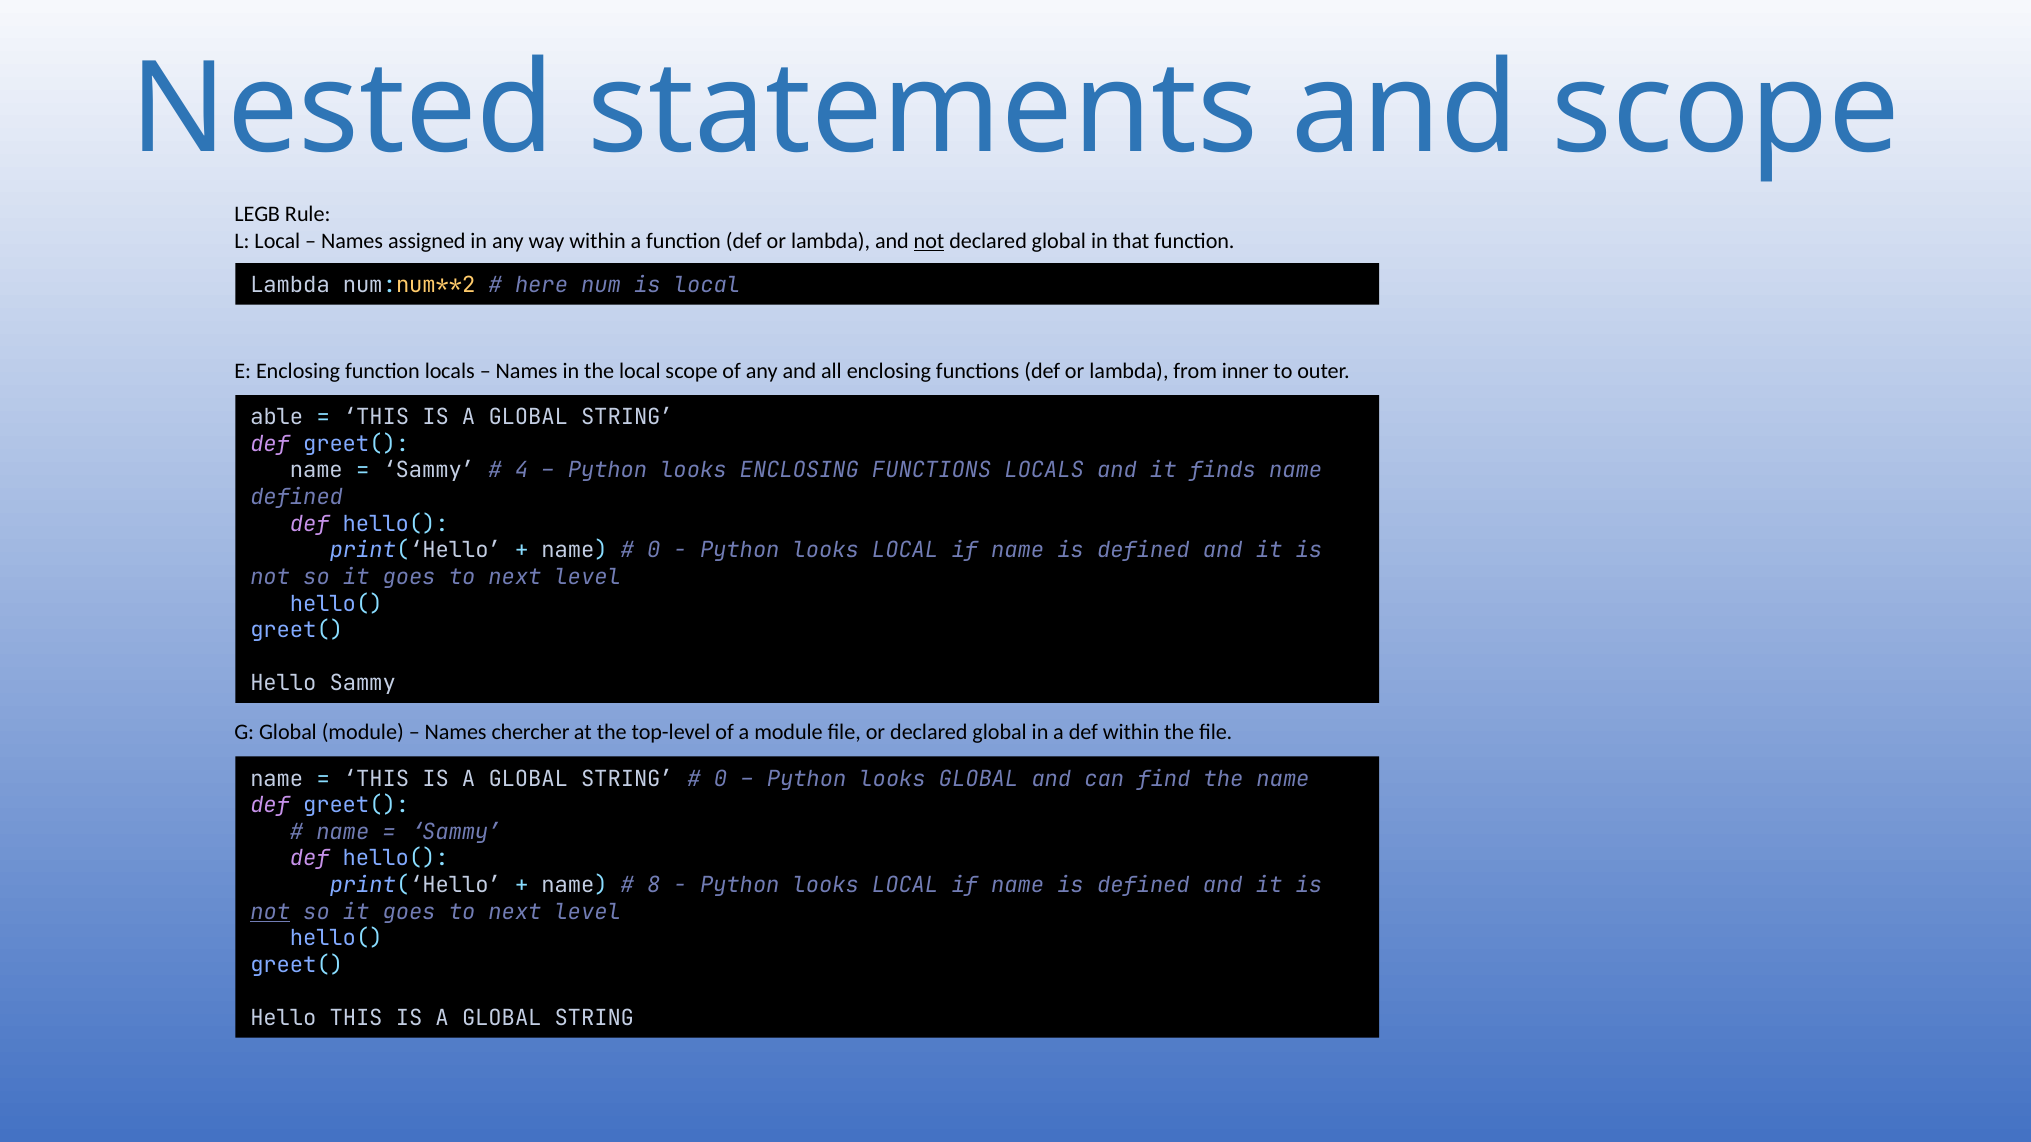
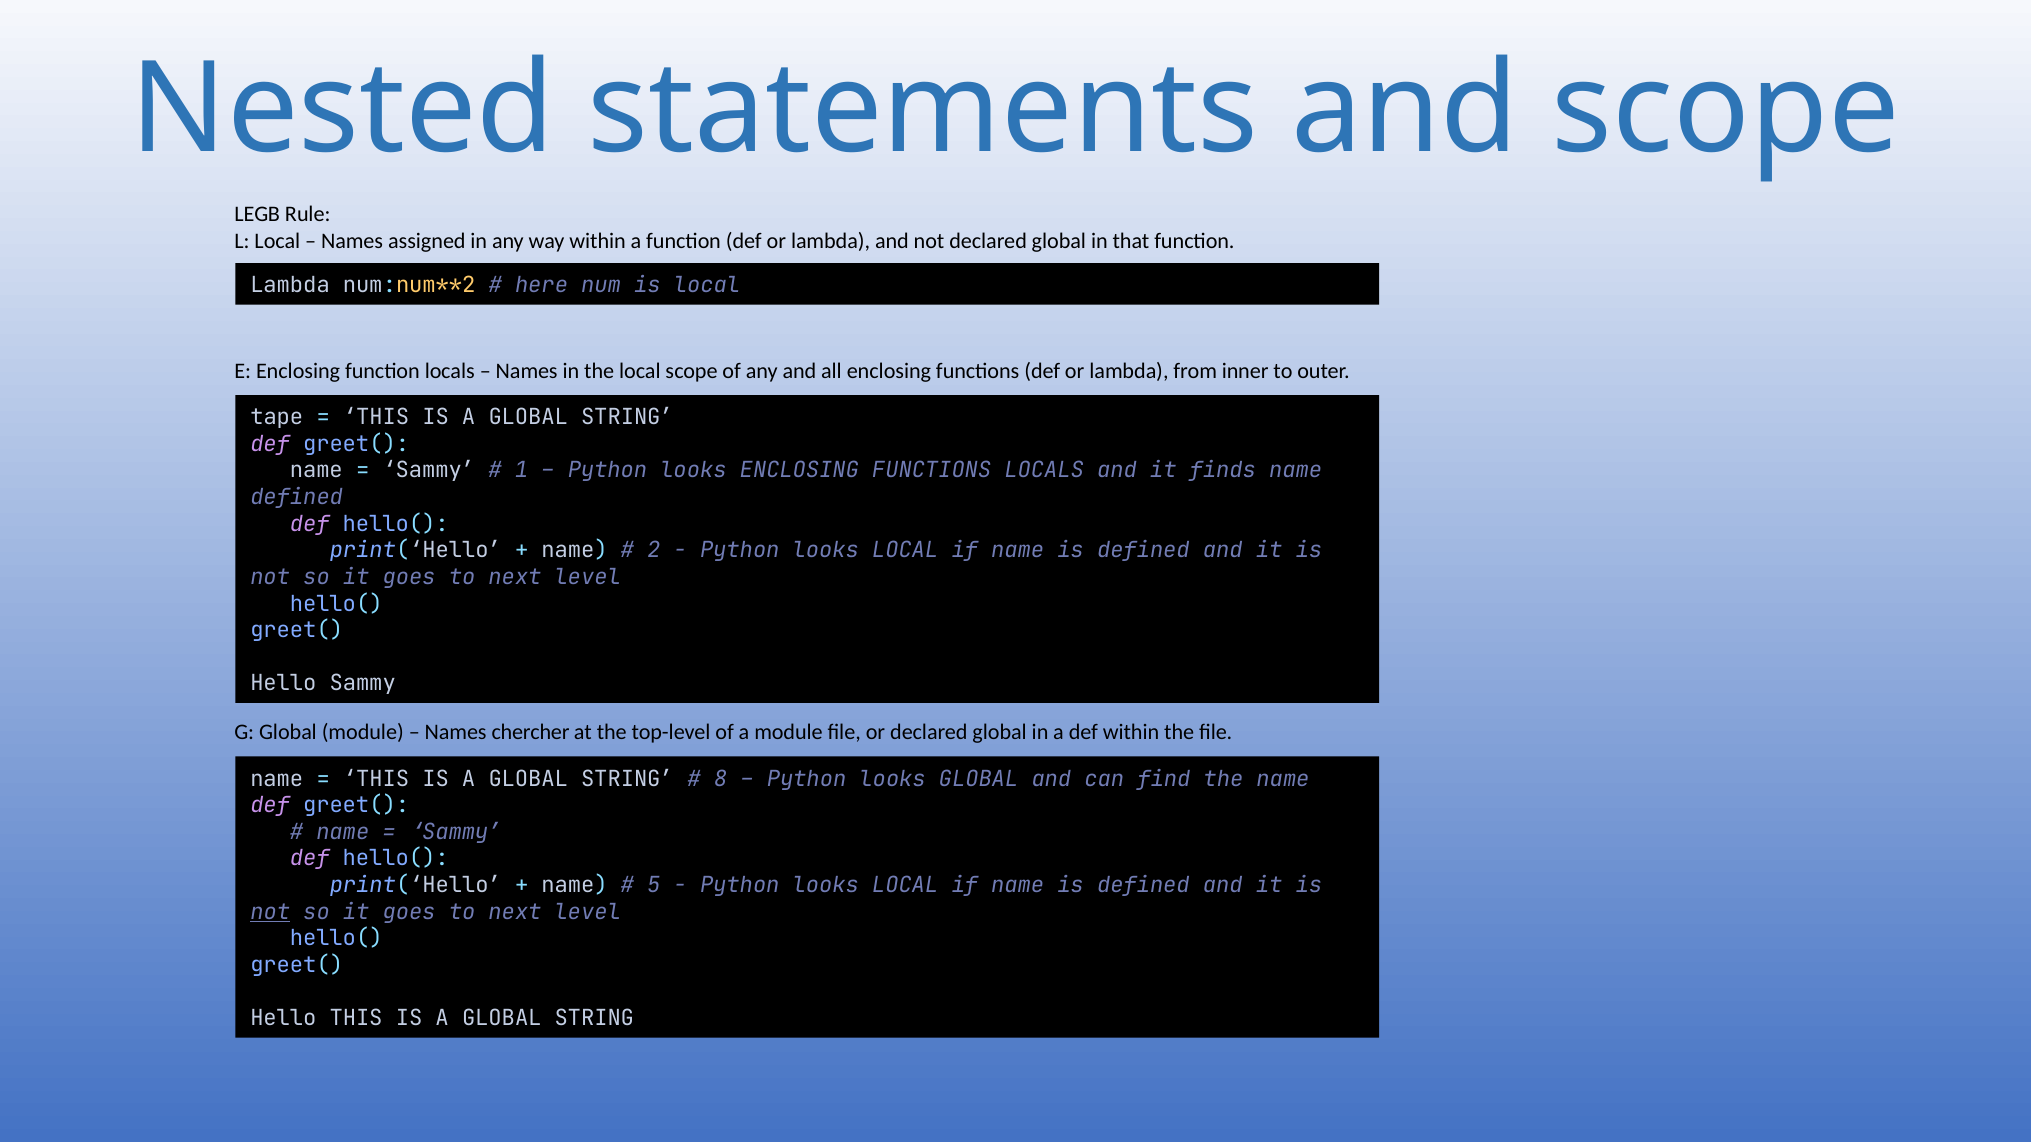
not at (929, 241) underline: present -> none
able: able -> tape
4: 4 -> 1
0 at (654, 551): 0 -> 2
0 at (721, 779): 0 -> 8
8: 8 -> 5
